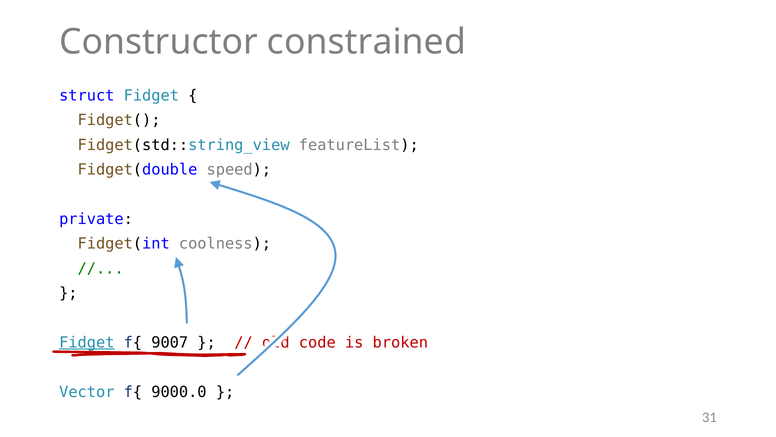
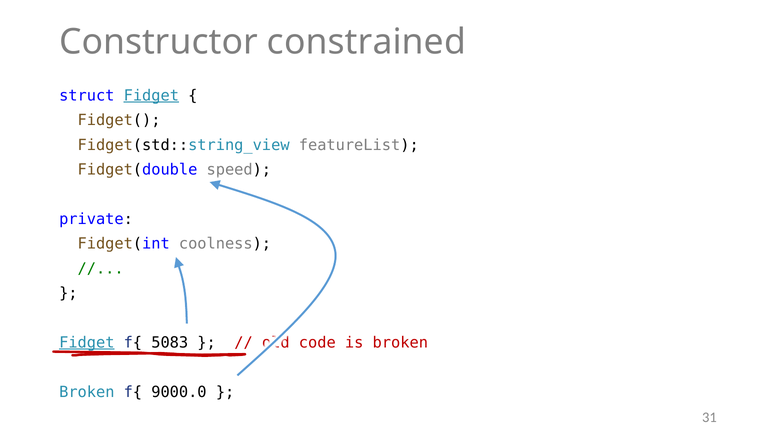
Fidget at (151, 95) underline: none -> present
9007: 9007 -> 5083
Vector at (87, 392): Vector -> Broken
